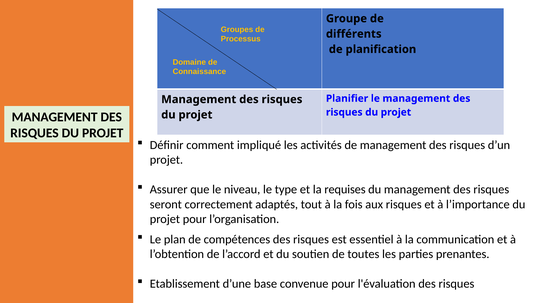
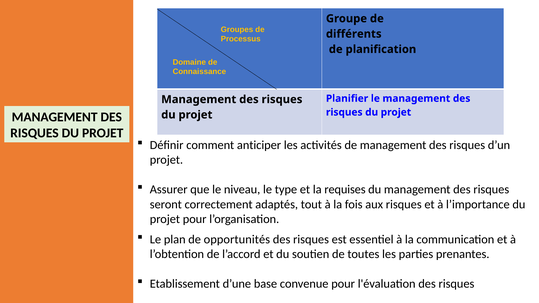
impliqué: impliqué -> anticiper
compétences: compétences -> opportunités
